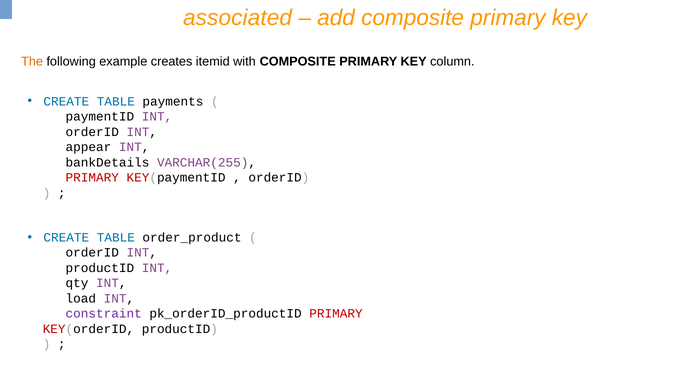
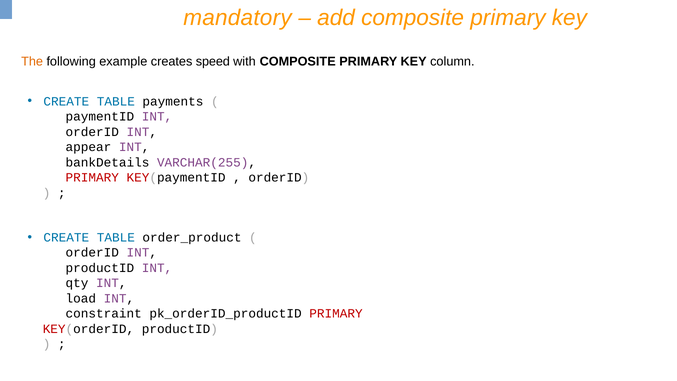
associated: associated -> mandatory
itemid: itemid -> speed
constraint colour: purple -> black
